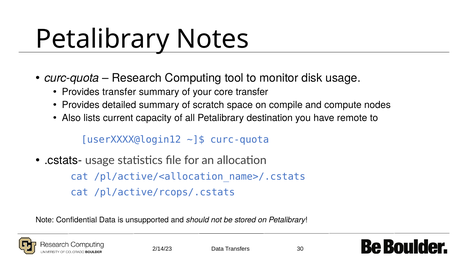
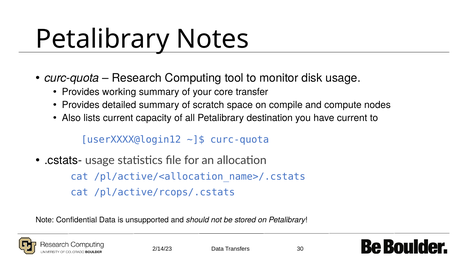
Provides transfer: transfer -> working
have remote: remote -> current
